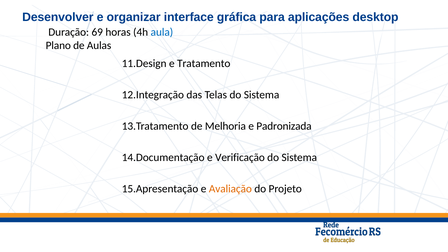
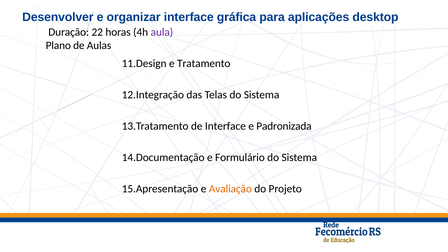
69: 69 -> 22
aula colour: blue -> purple
de Melhoria: Melhoria -> Interface
Verificação: Verificação -> Formulário
